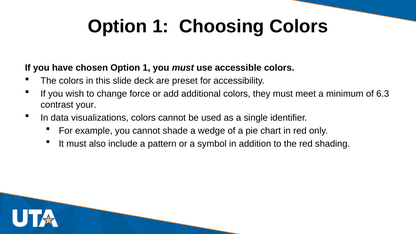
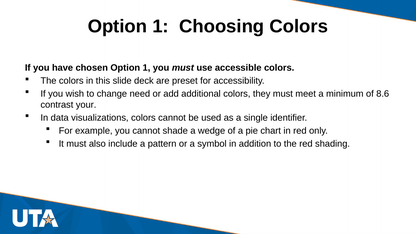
force: force -> need
6.3: 6.3 -> 8.6
